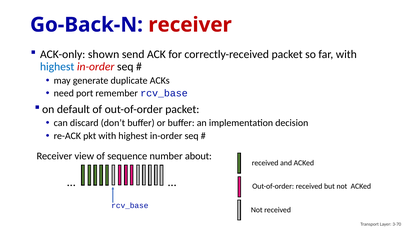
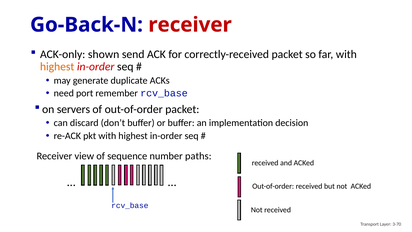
highest at (57, 67) colour: blue -> orange
default: default -> servers
about: about -> paths
